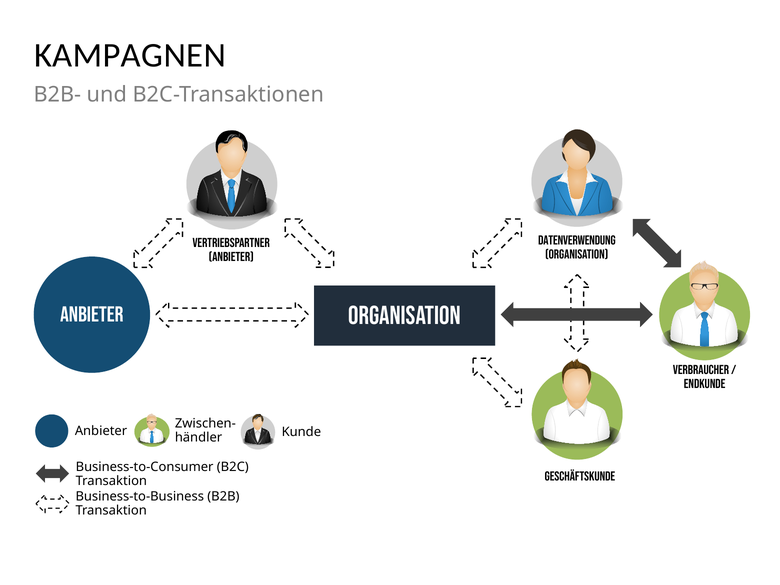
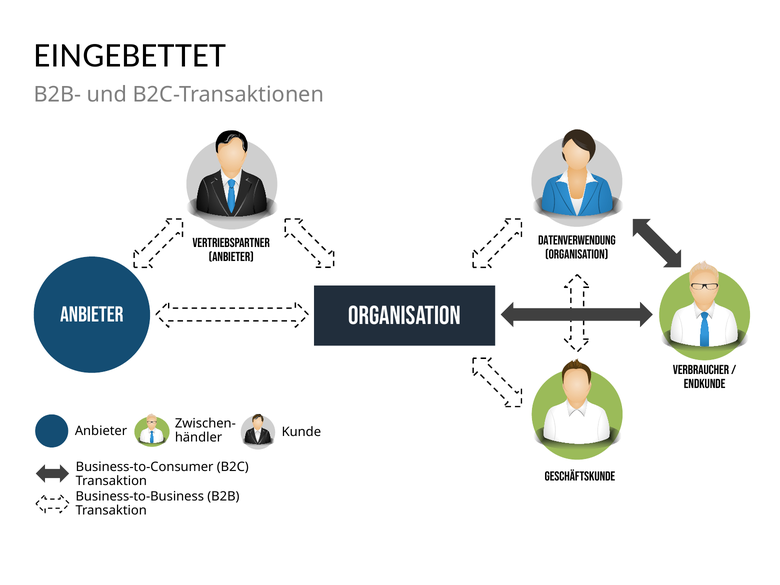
KAMPAGNEN: KAMPAGNEN -> EINGEBETTET
